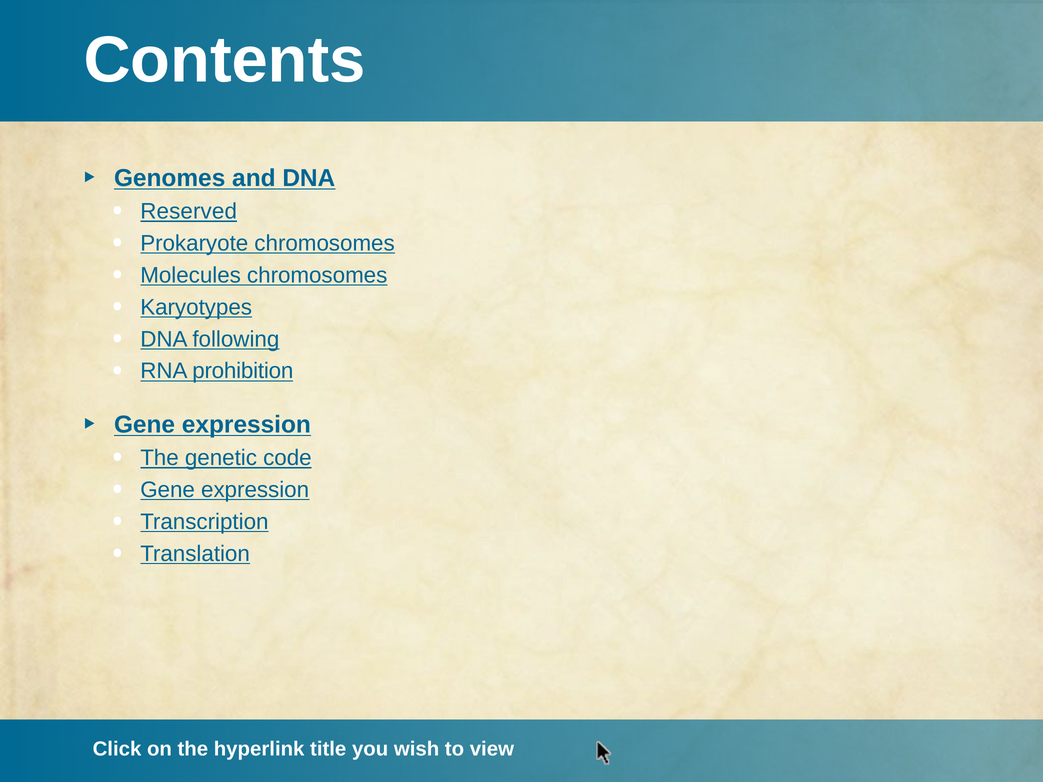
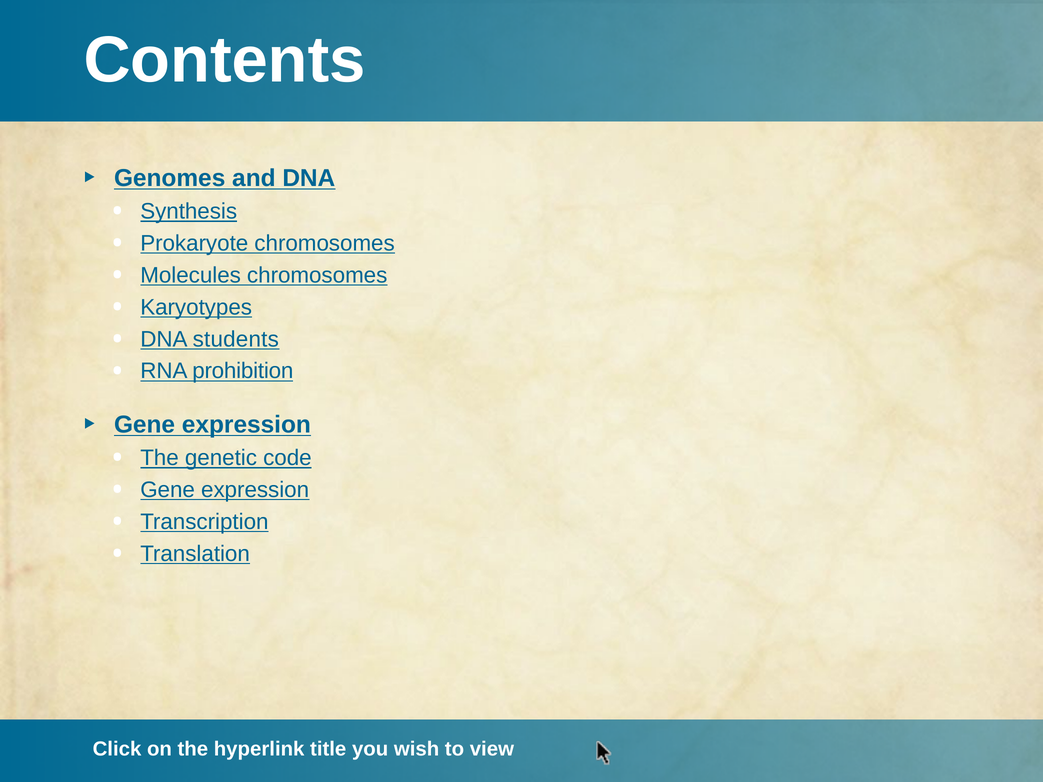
Reserved: Reserved -> Synthesis
following: following -> students
